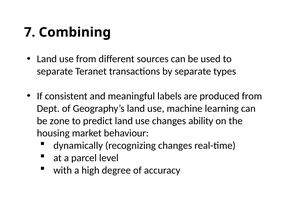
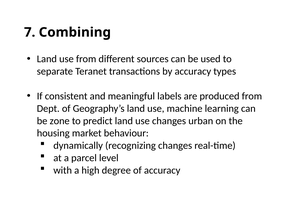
by separate: separate -> accuracy
ability: ability -> urban
